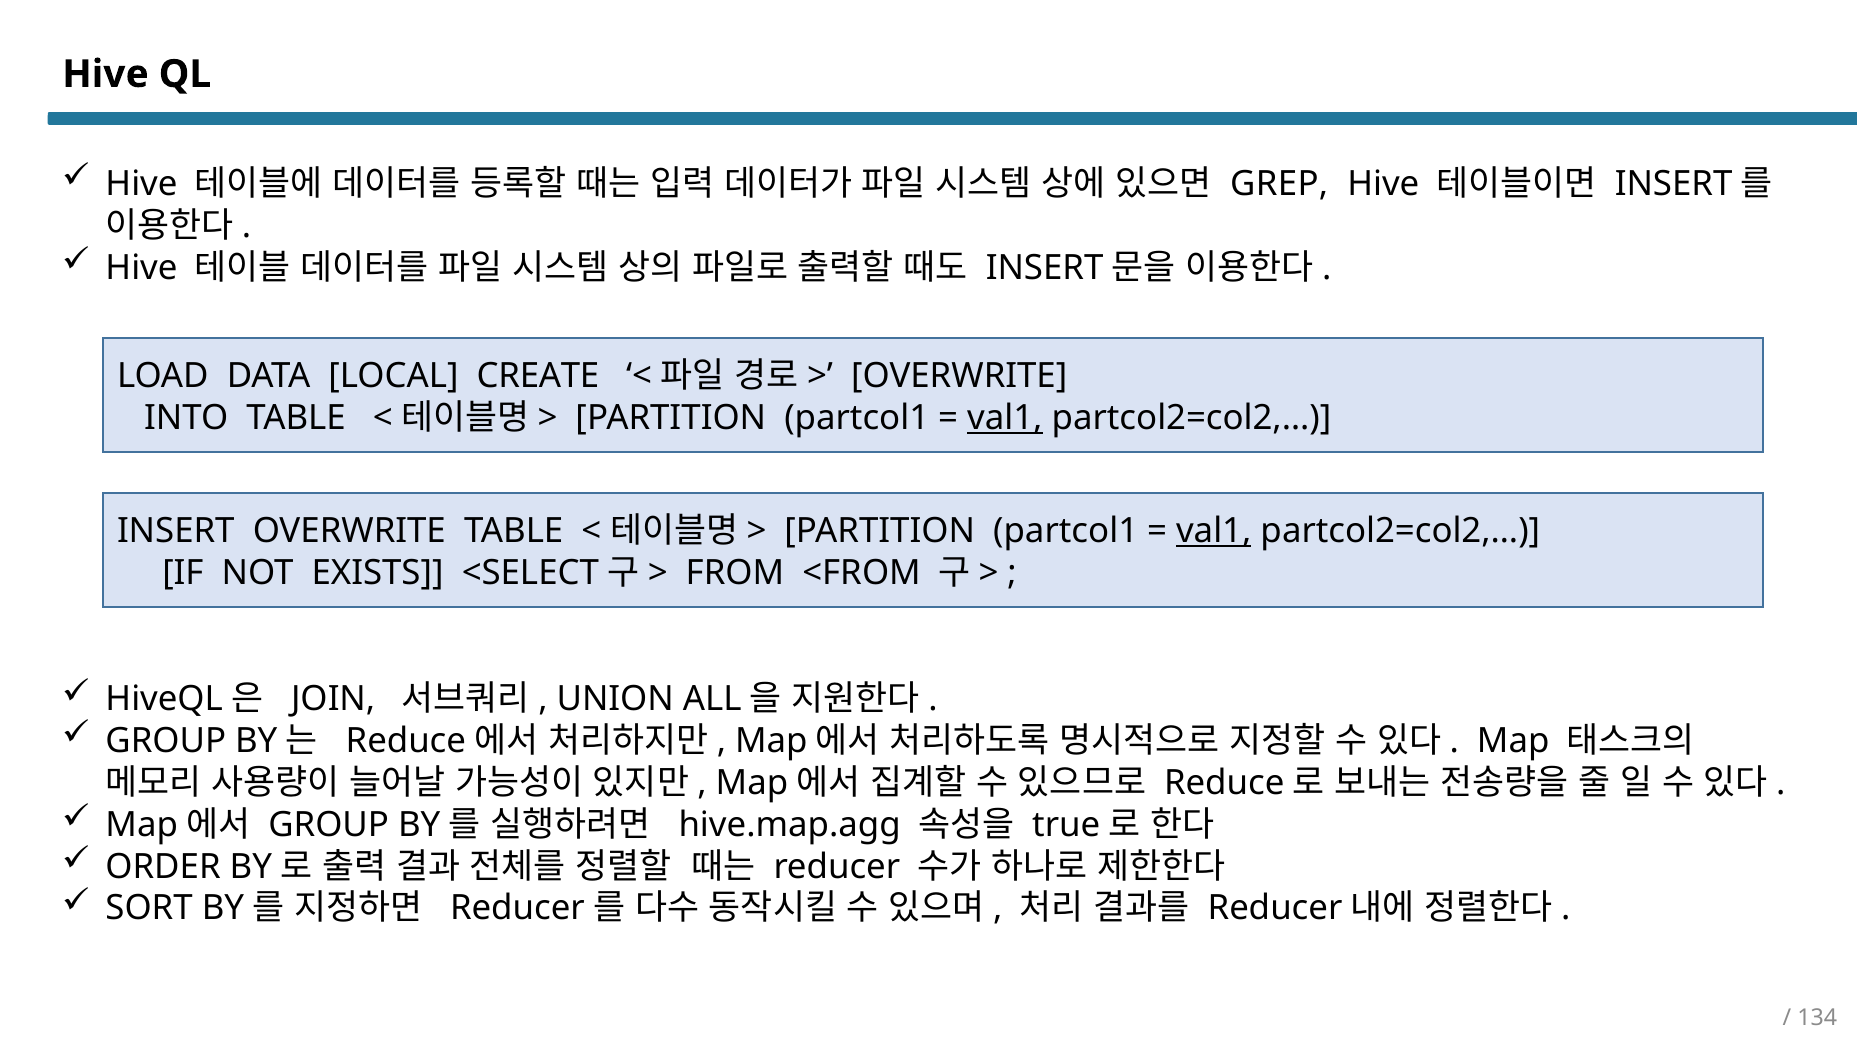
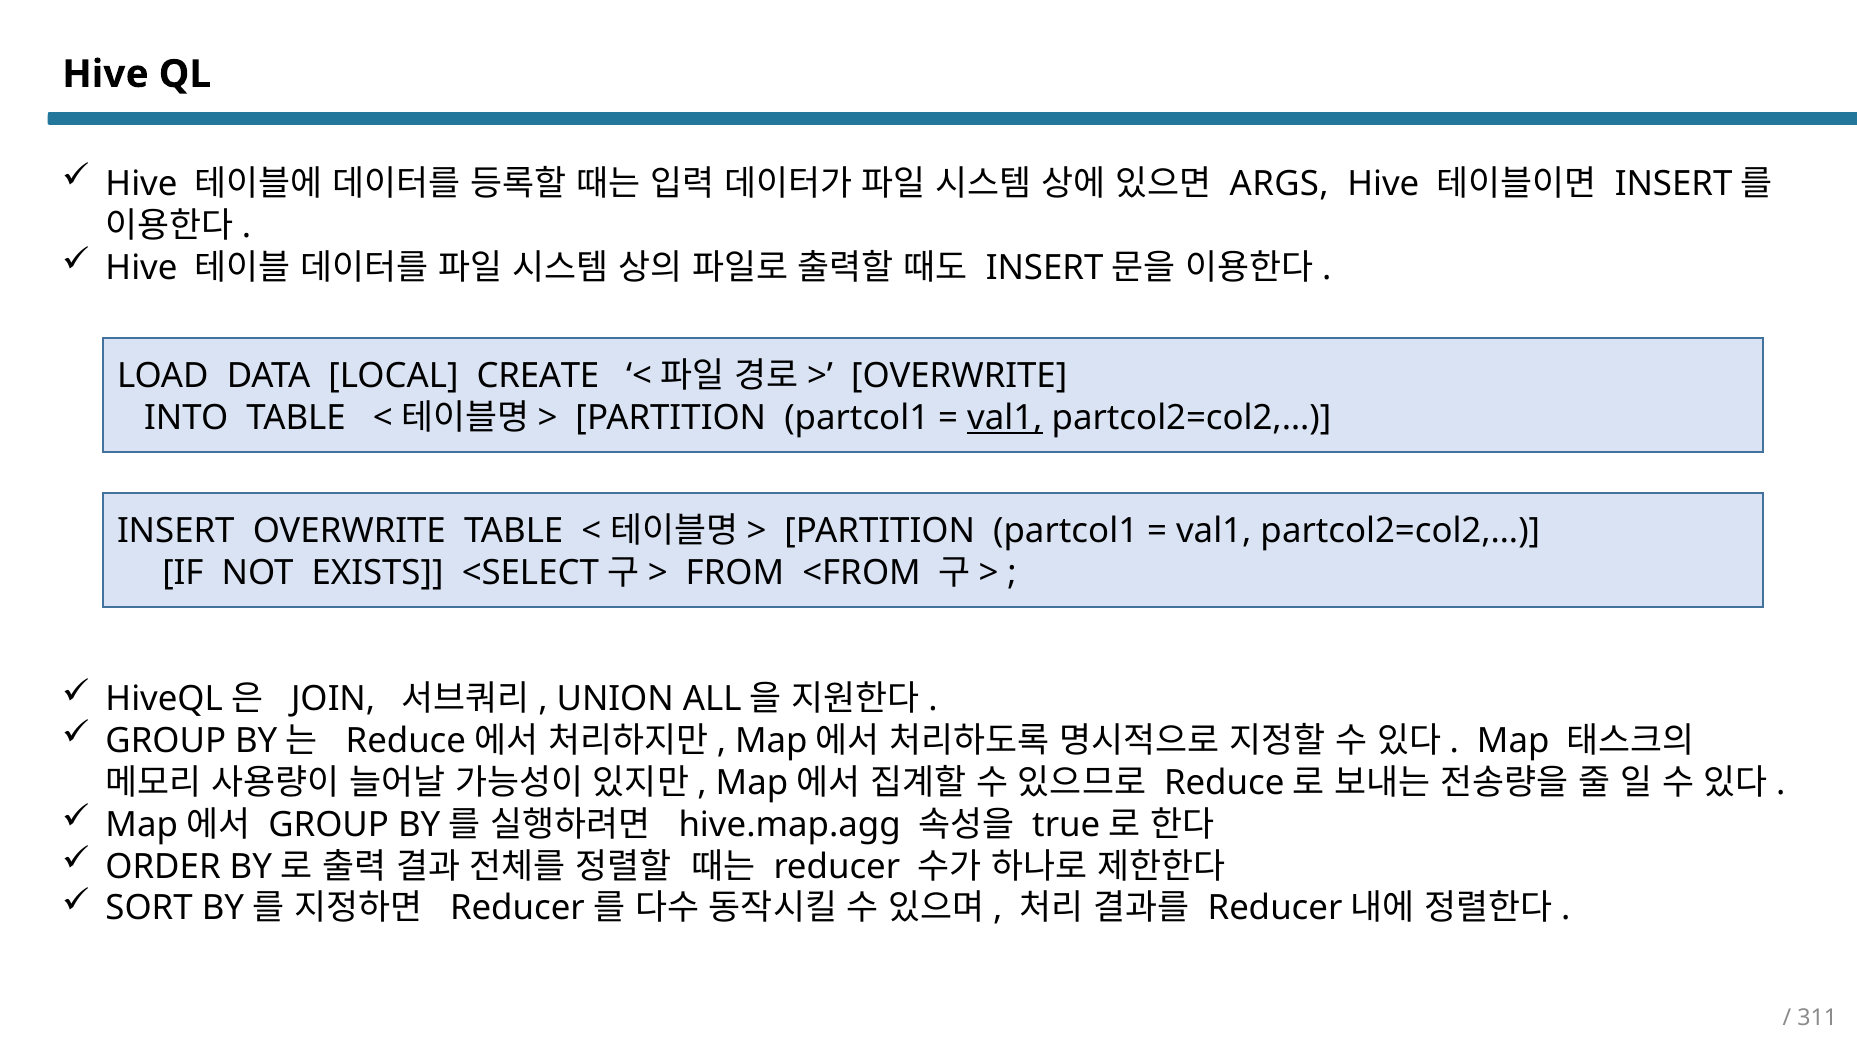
GREP: GREP -> ARGS
val1 at (1214, 531) underline: present -> none
134: 134 -> 311
